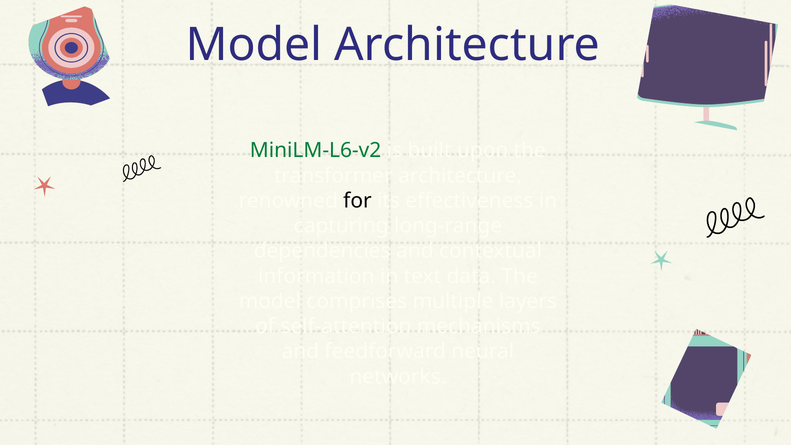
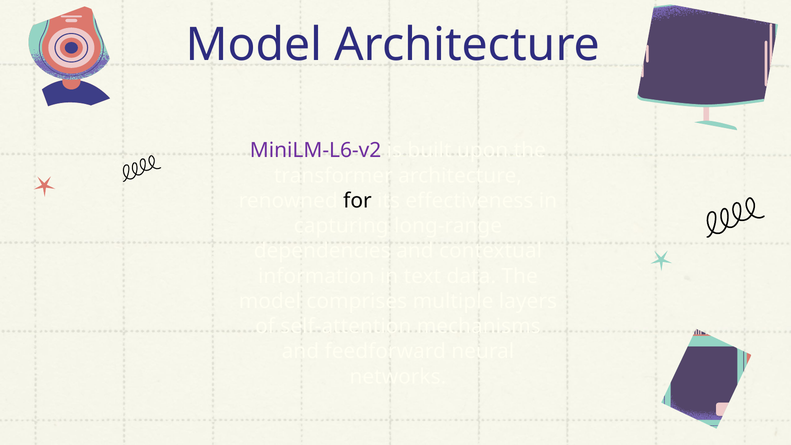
MiniLM-L6-v2 colour: green -> purple
